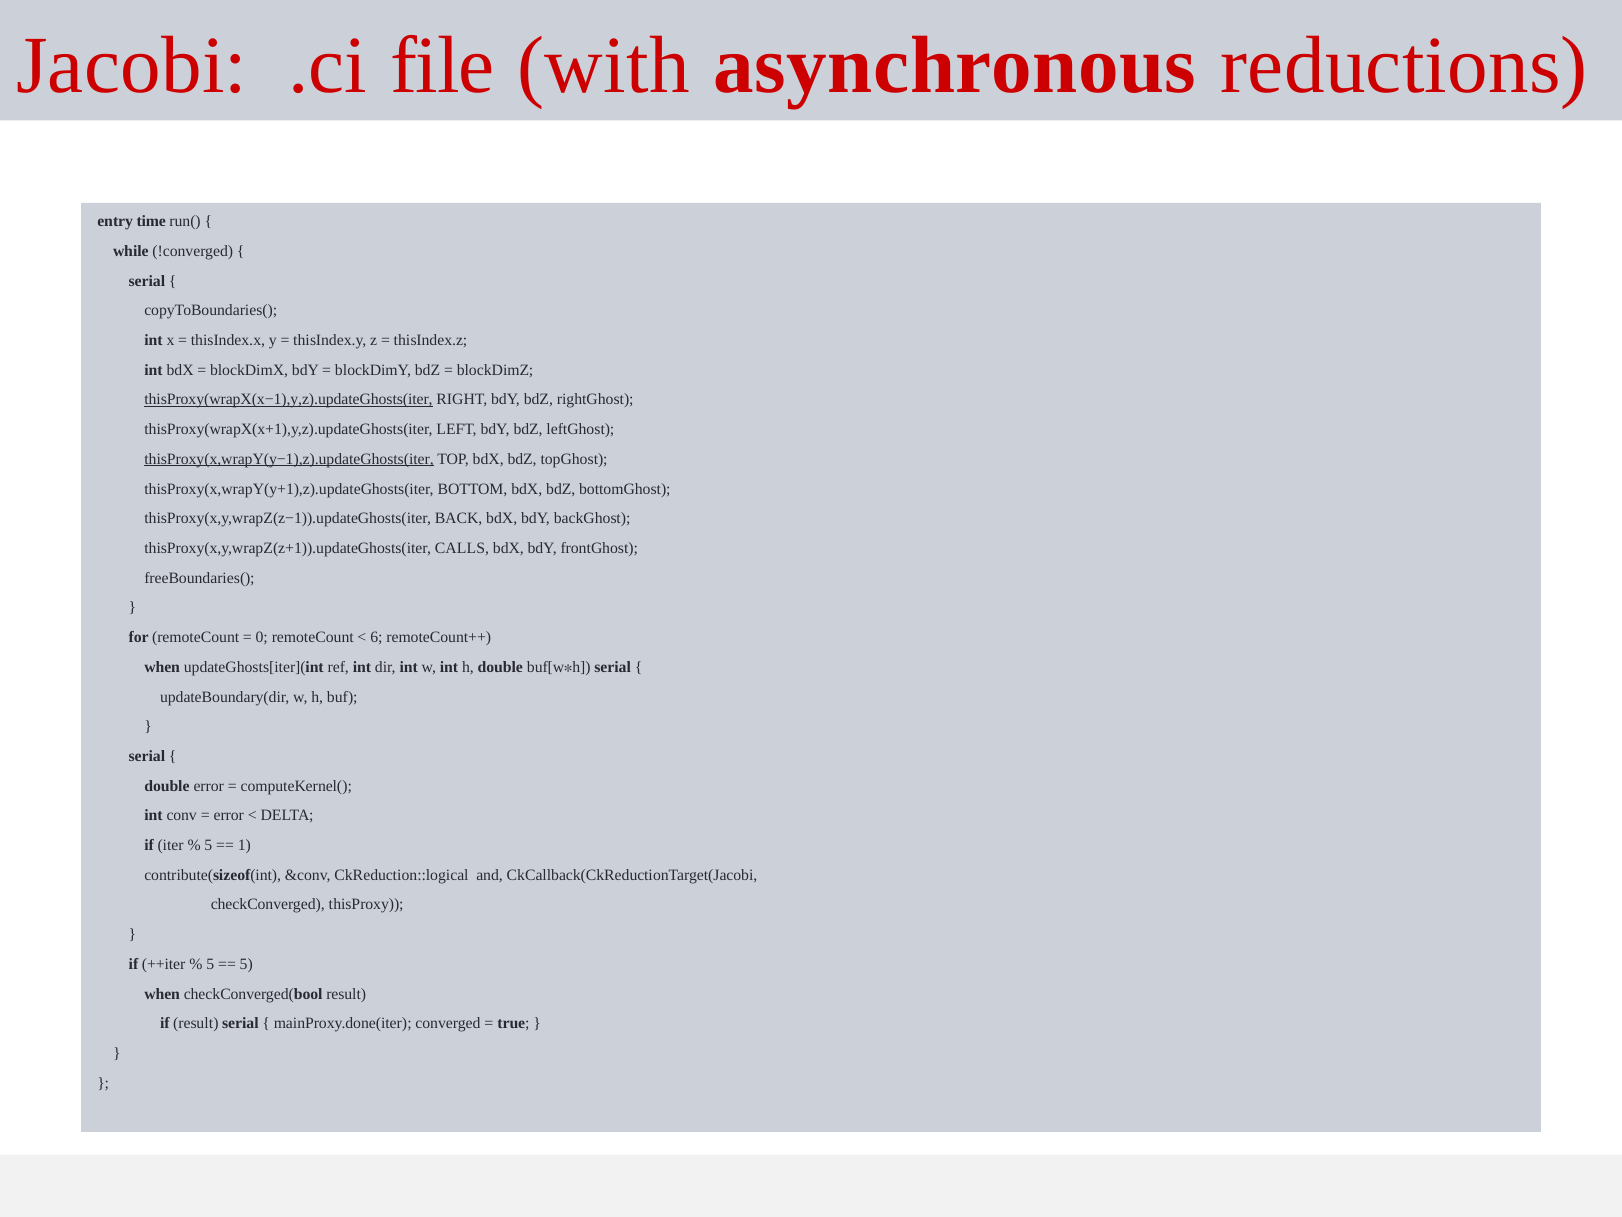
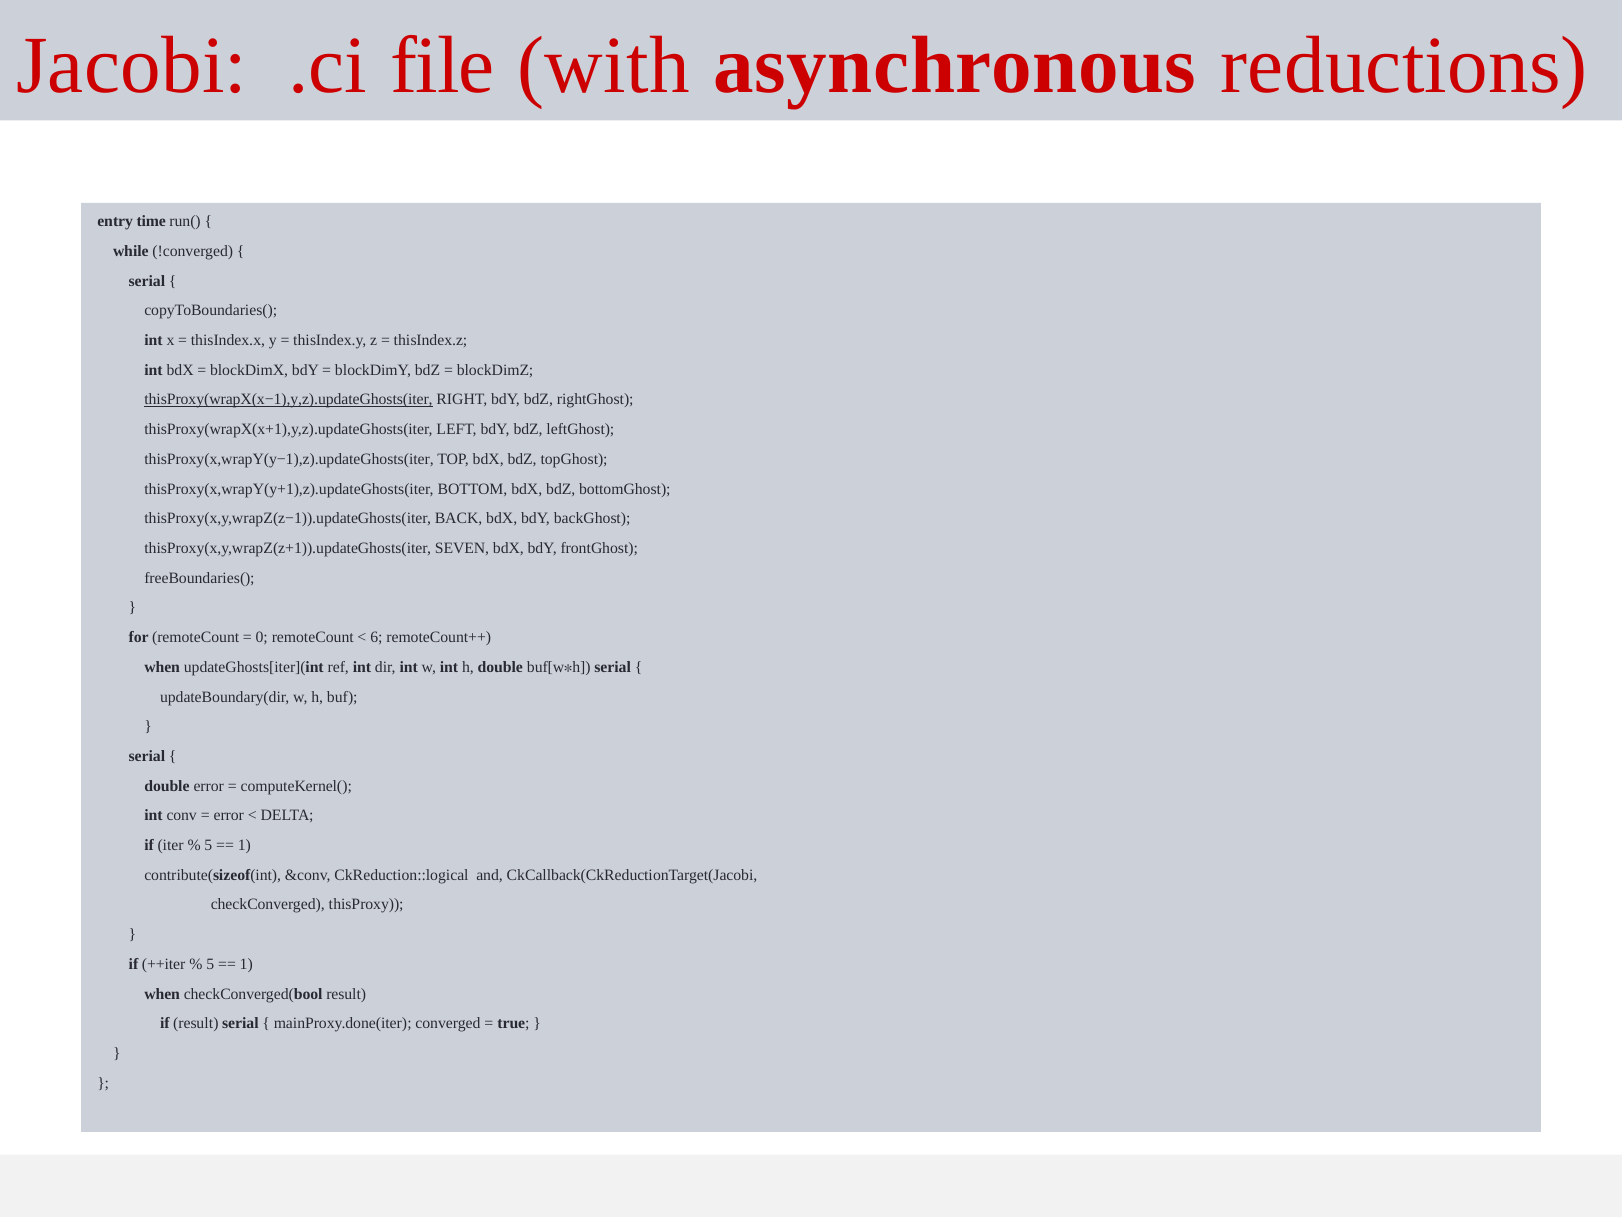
thisProxy(x,wrapY(y−1),z).updateGhosts(iter underline: present -> none
CALLS: CALLS -> SEVEN
5 at (246, 964): 5 -> 1
